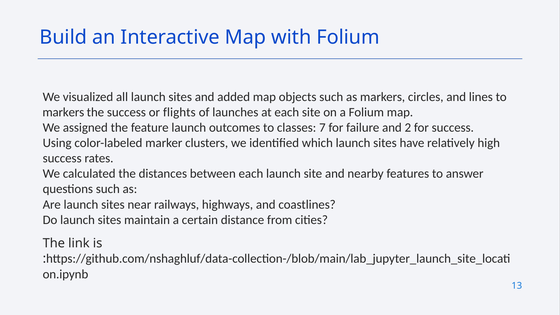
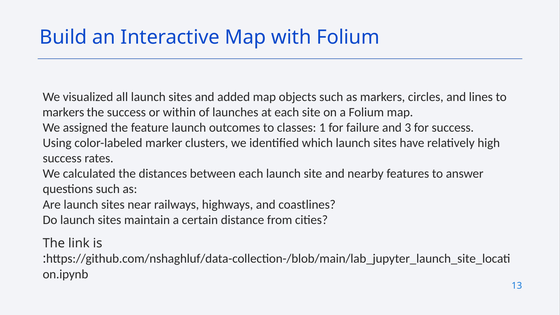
flights: flights -> within
7: 7 -> 1
2: 2 -> 3
